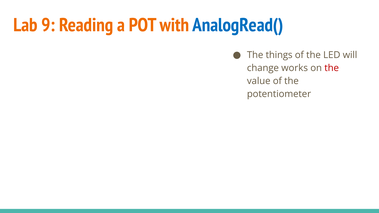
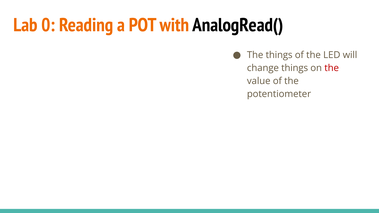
9: 9 -> 0
AnalogRead( colour: blue -> black
change works: works -> things
